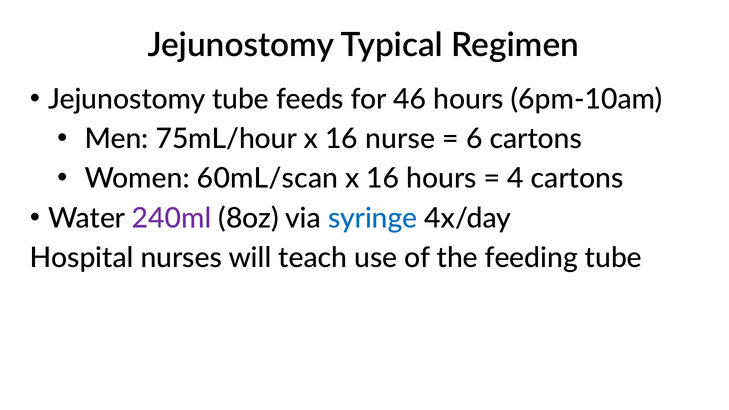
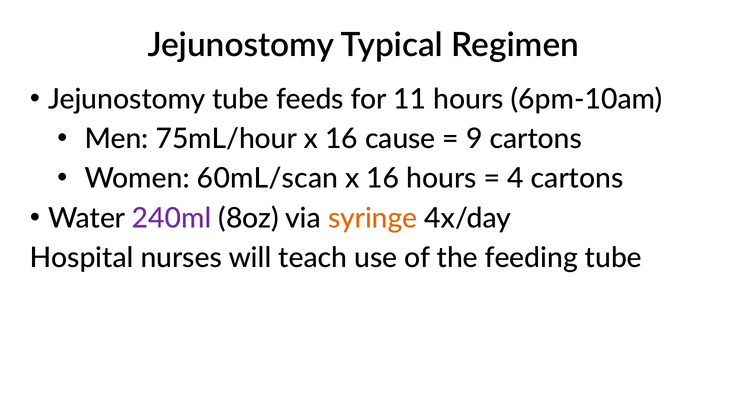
46: 46 -> 11
nurse: nurse -> cause
6: 6 -> 9
syringe colour: blue -> orange
